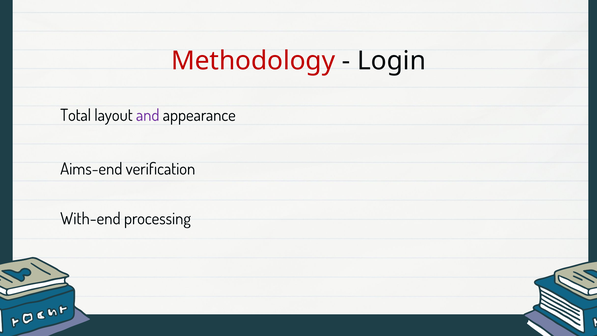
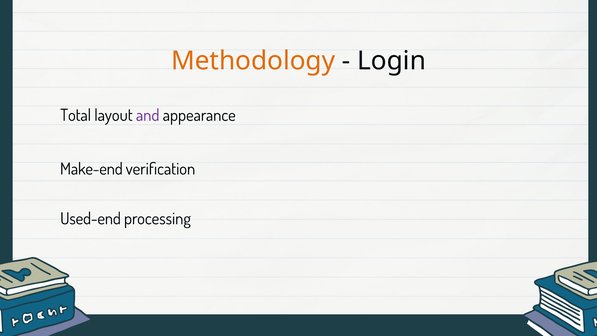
Methodology colour: red -> orange
Aims-end: Aims-end -> Make-end
With-end: With-end -> Used-end
